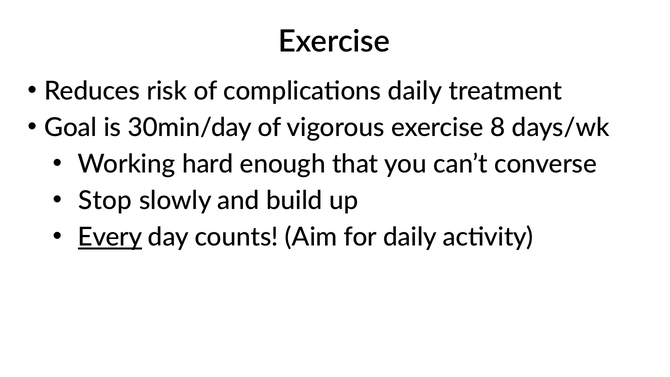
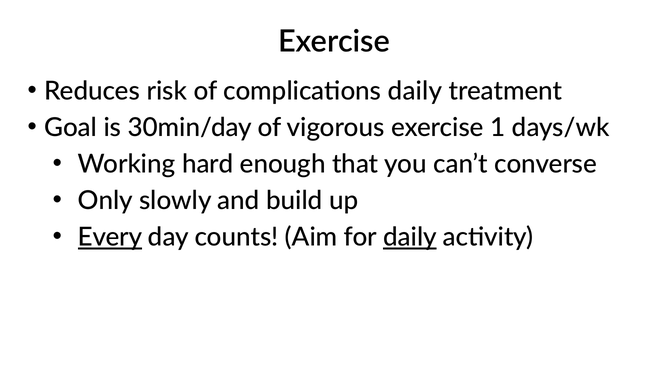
8: 8 -> 1
Stop: Stop -> Only
daily at (410, 237) underline: none -> present
